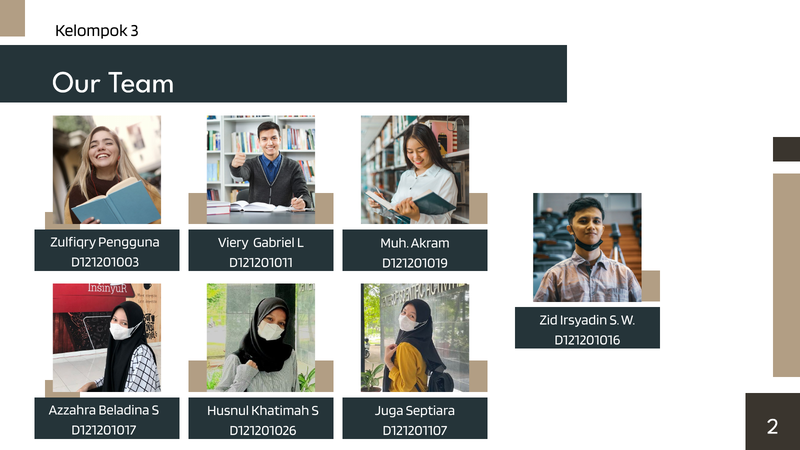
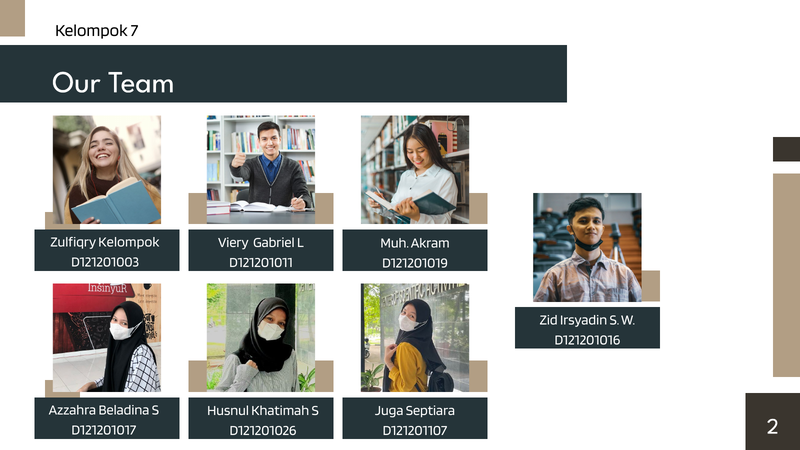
3: 3 -> 7
Zulfiqry Pengguna: Pengguna -> Kelompok
